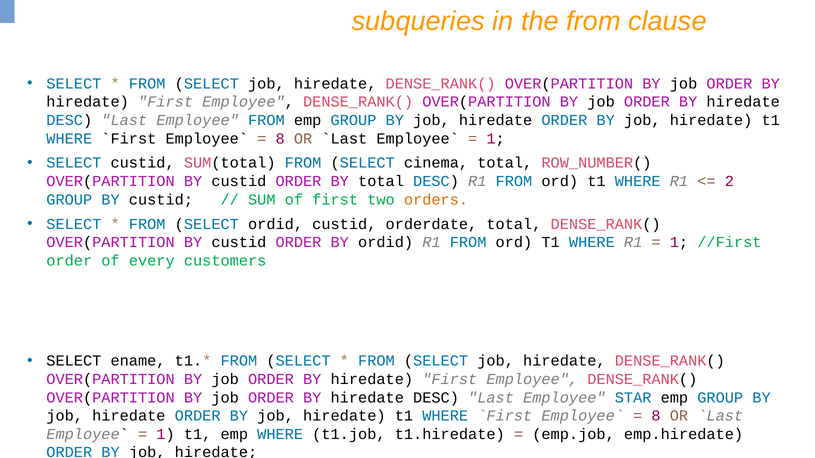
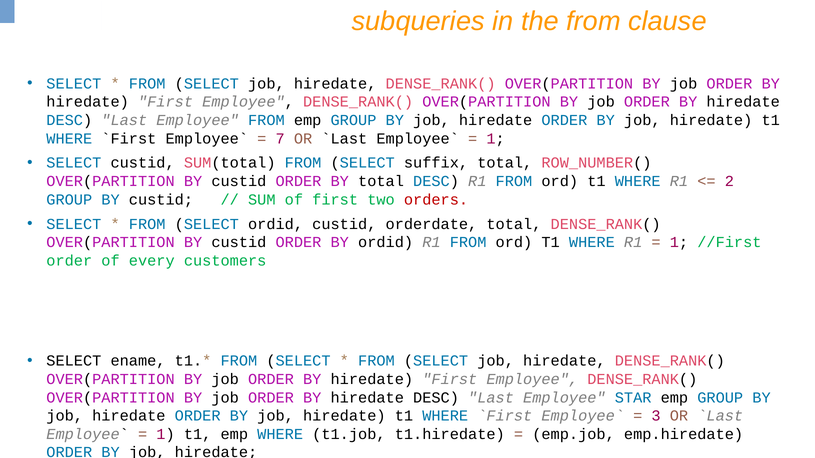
8 at (280, 139): 8 -> 7
cinema: cinema -> suffix
orders colour: orange -> red
8 at (656, 416): 8 -> 3
